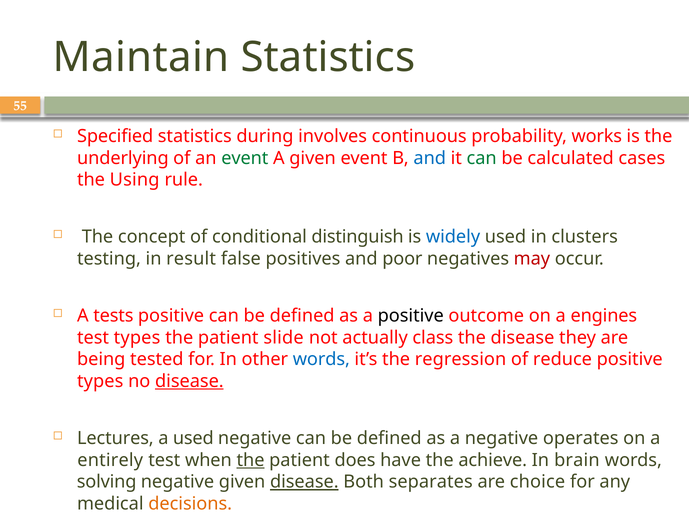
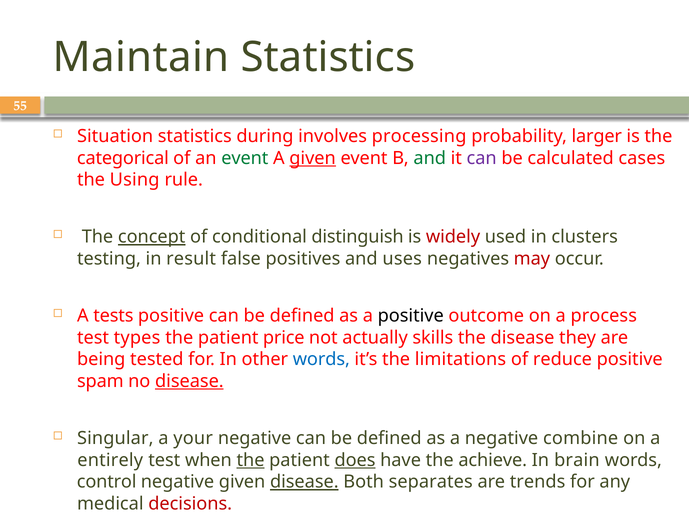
Specified: Specified -> Situation
continuous: continuous -> processing
works: works -> larger
underlying: underlying -> categorical
given at (313, 158) underline: none -> present
and at (430, 158) colour: blue -> green
can at (482, 158) colour: green -> purple
concept underline: none -> present
widely colour: blue -> red
poor: poor -> uses
engines: engines -> process
slide: slide -> price
class: class -> skills
regression: regression -> limitations
types at (100, 381): types -> spam
Lectures: Lectures -> Singular
a used: used -> your
operates: operates -> combine
does underline: none -> present
solving: solving -> control
choice: choice -> trends
decisions colour: orange -> red
